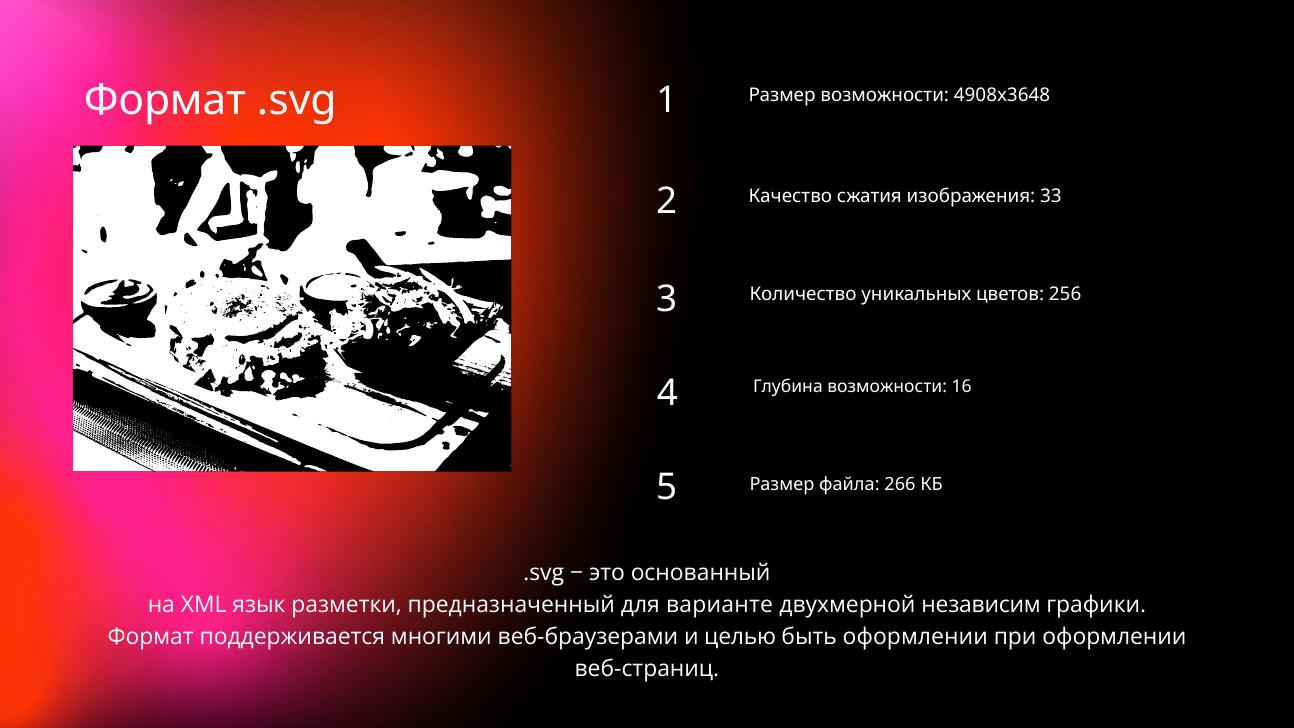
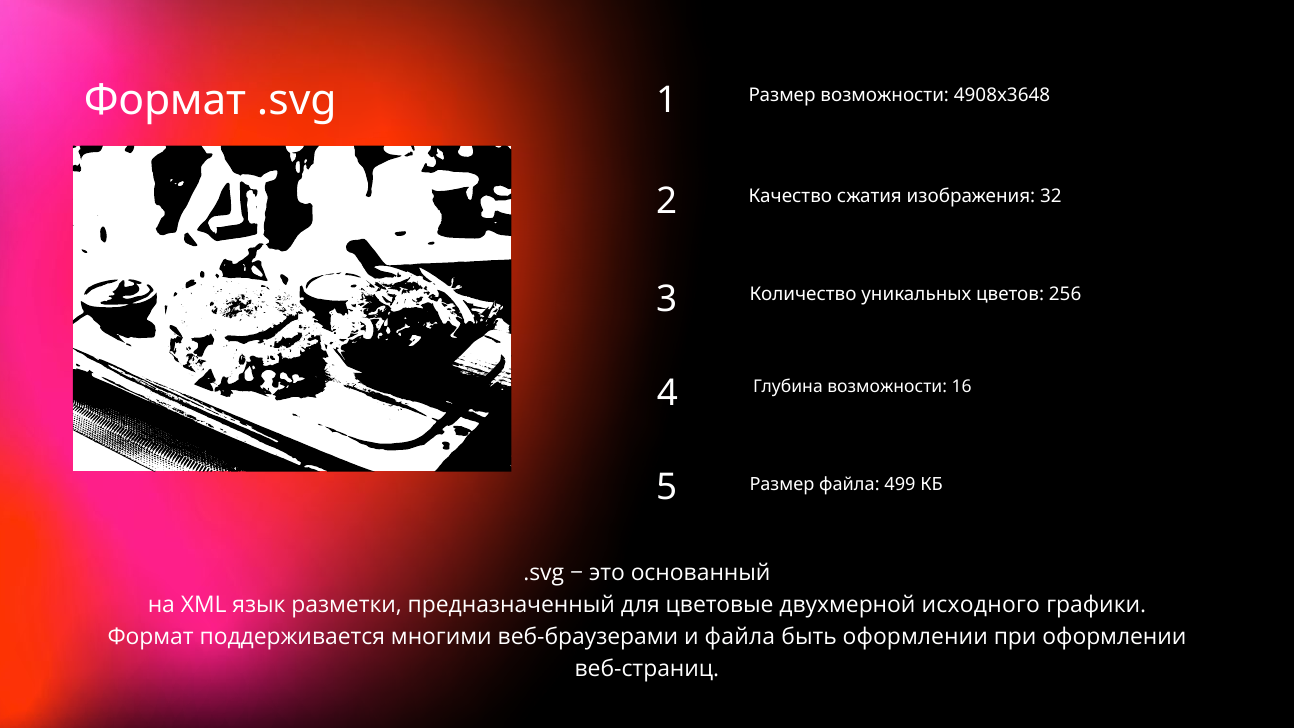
33: 33 -> 32
266: 266 -> 499
варианте: варианте -> цветовые
независим: независим -> исходного
и целью: целью -> файла
